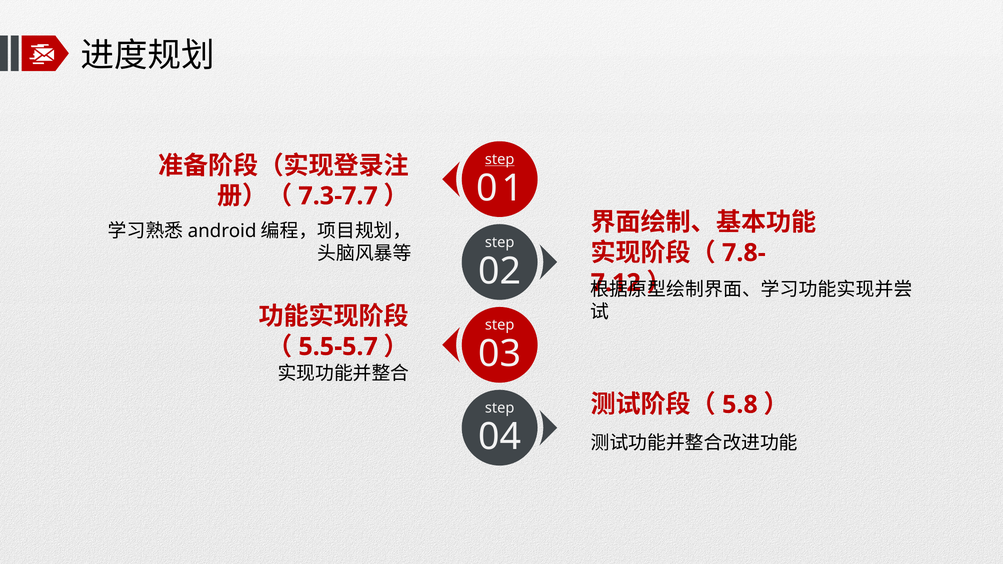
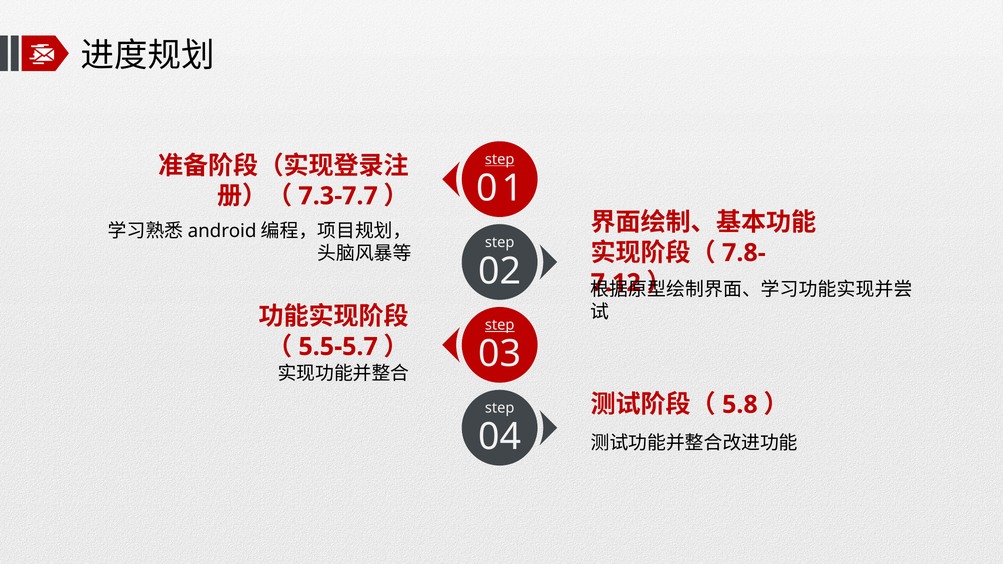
step at (500, 325) underline: none -> present
